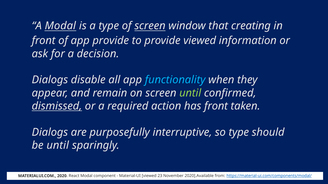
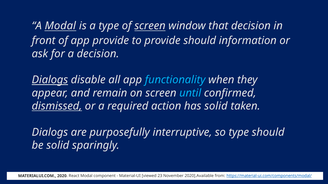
that creating: creating -> decision
provide viewed: viewed -> should
Dialogs at (50, 80) underline: none -> present
until at (190, 93) colour: light green -> light blue
has front: front -> solid
be until: until -> solid
